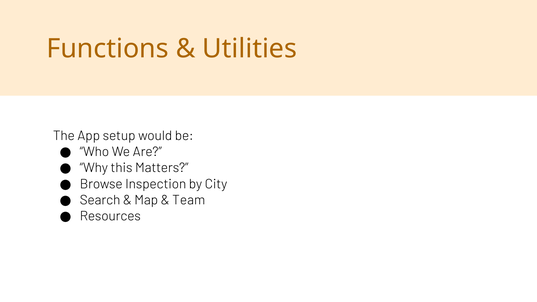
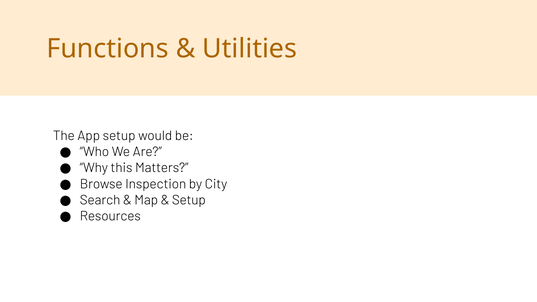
Team at (189, 200): Team -> Setup
